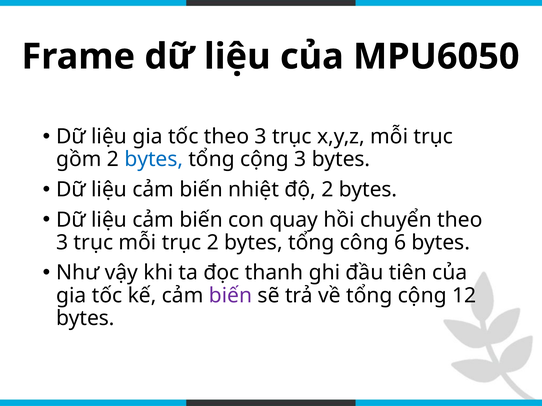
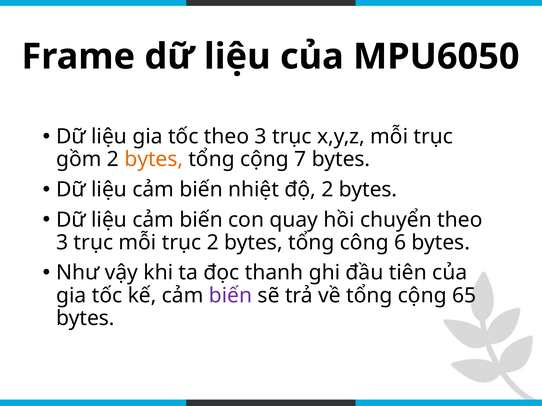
bytes at (154, 160) colour: blue -> orange
cộng 3: 3 -> 7
12: 12 -> 65
